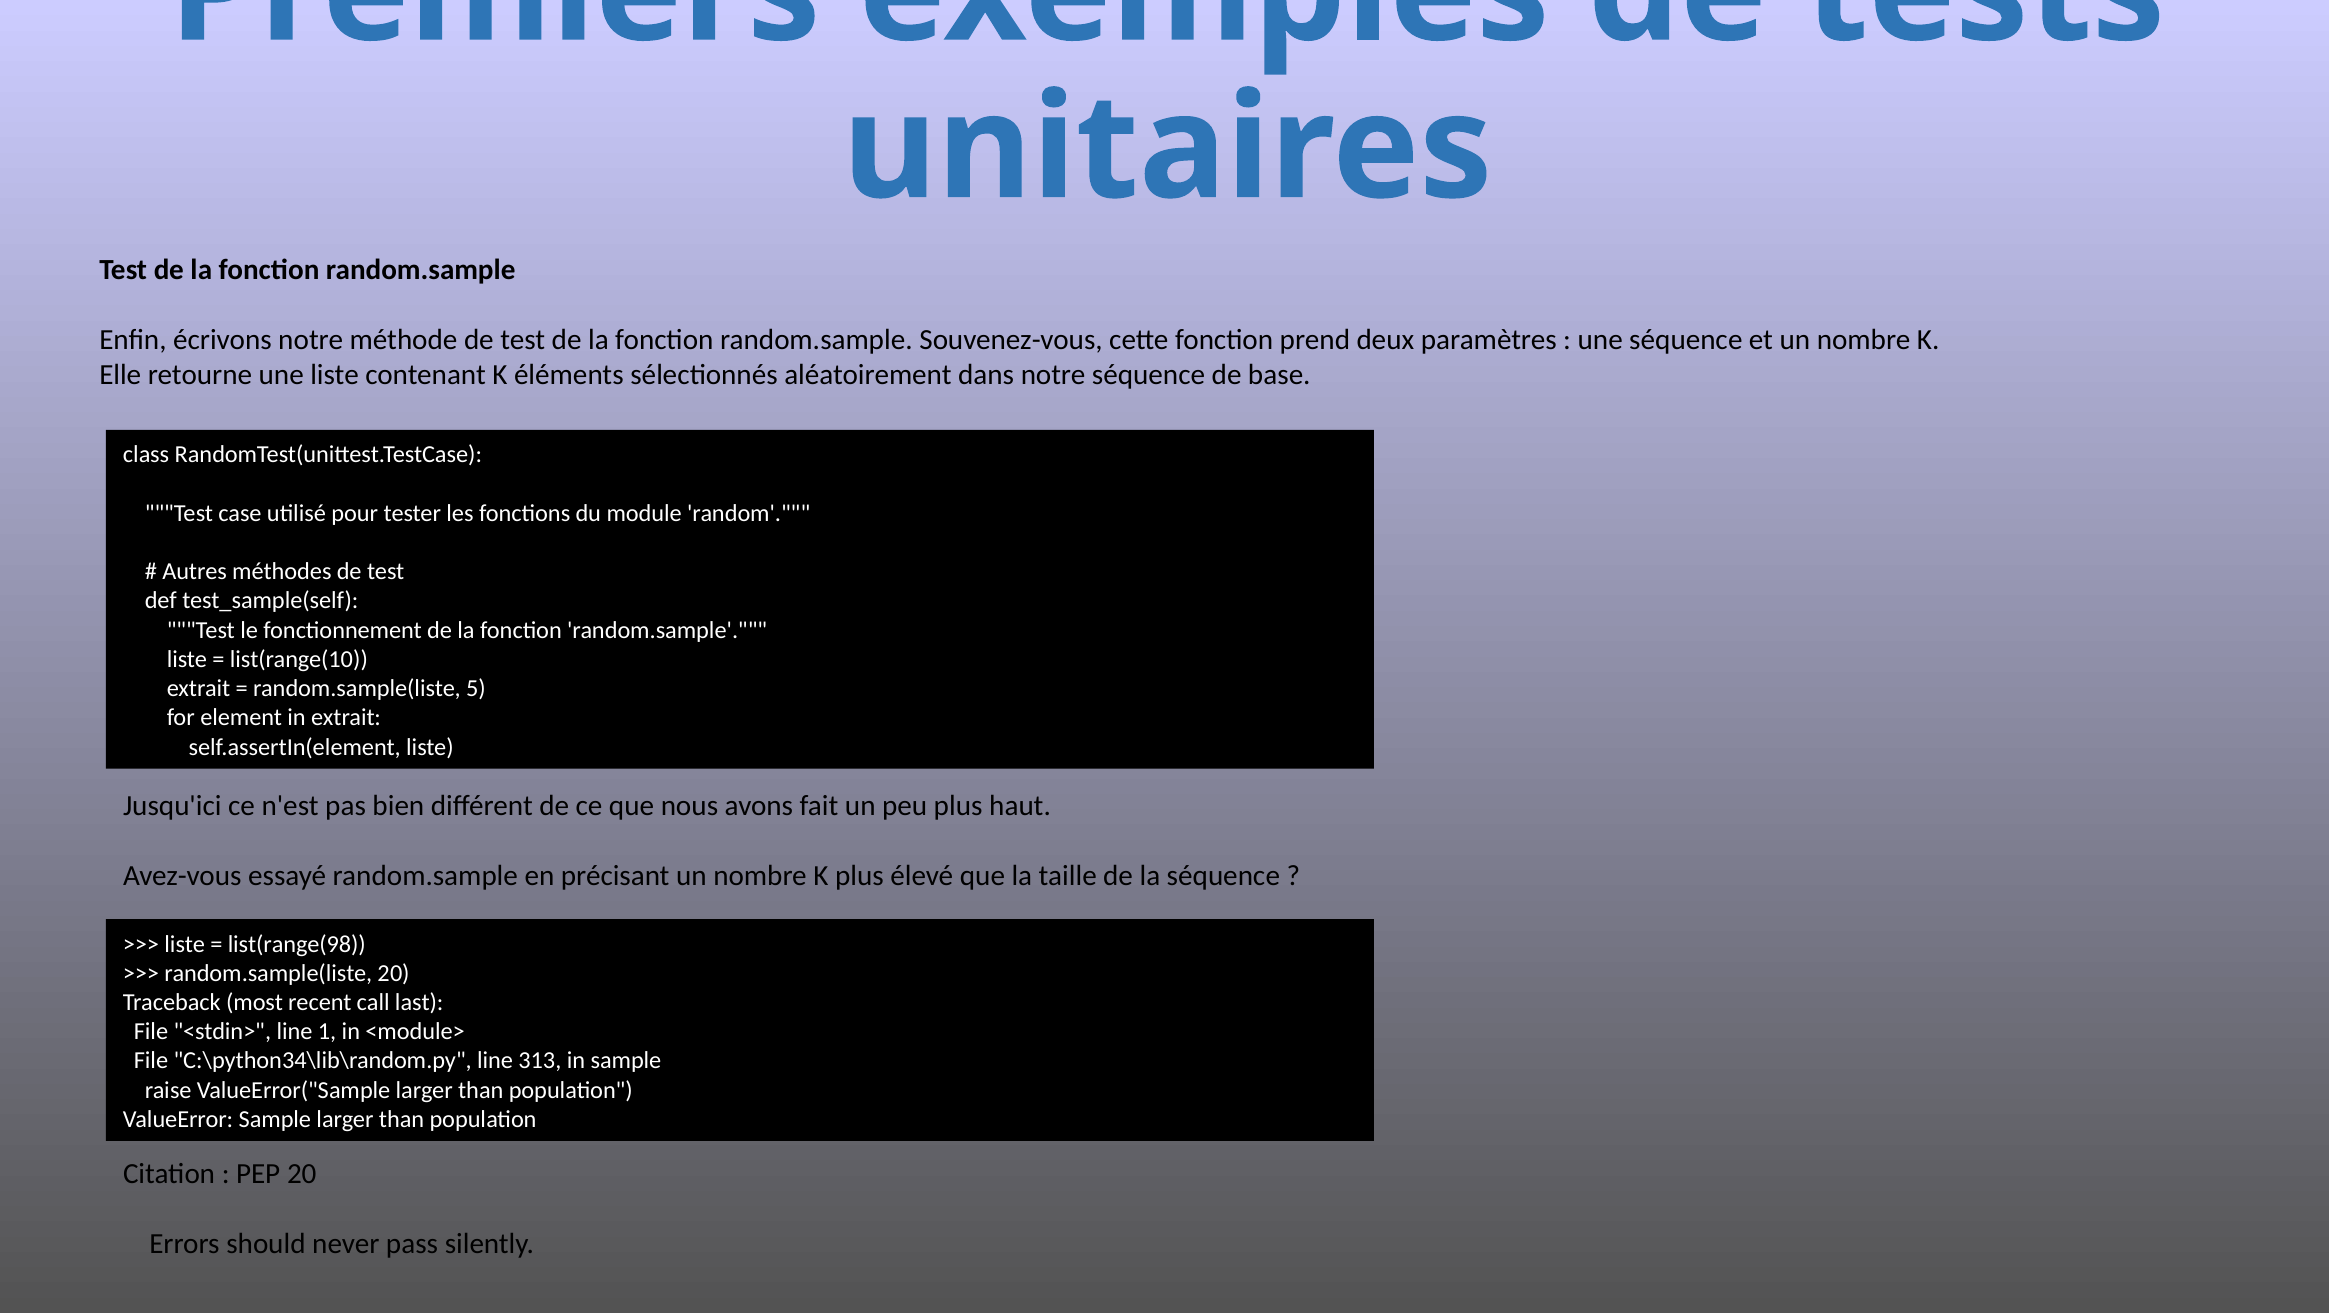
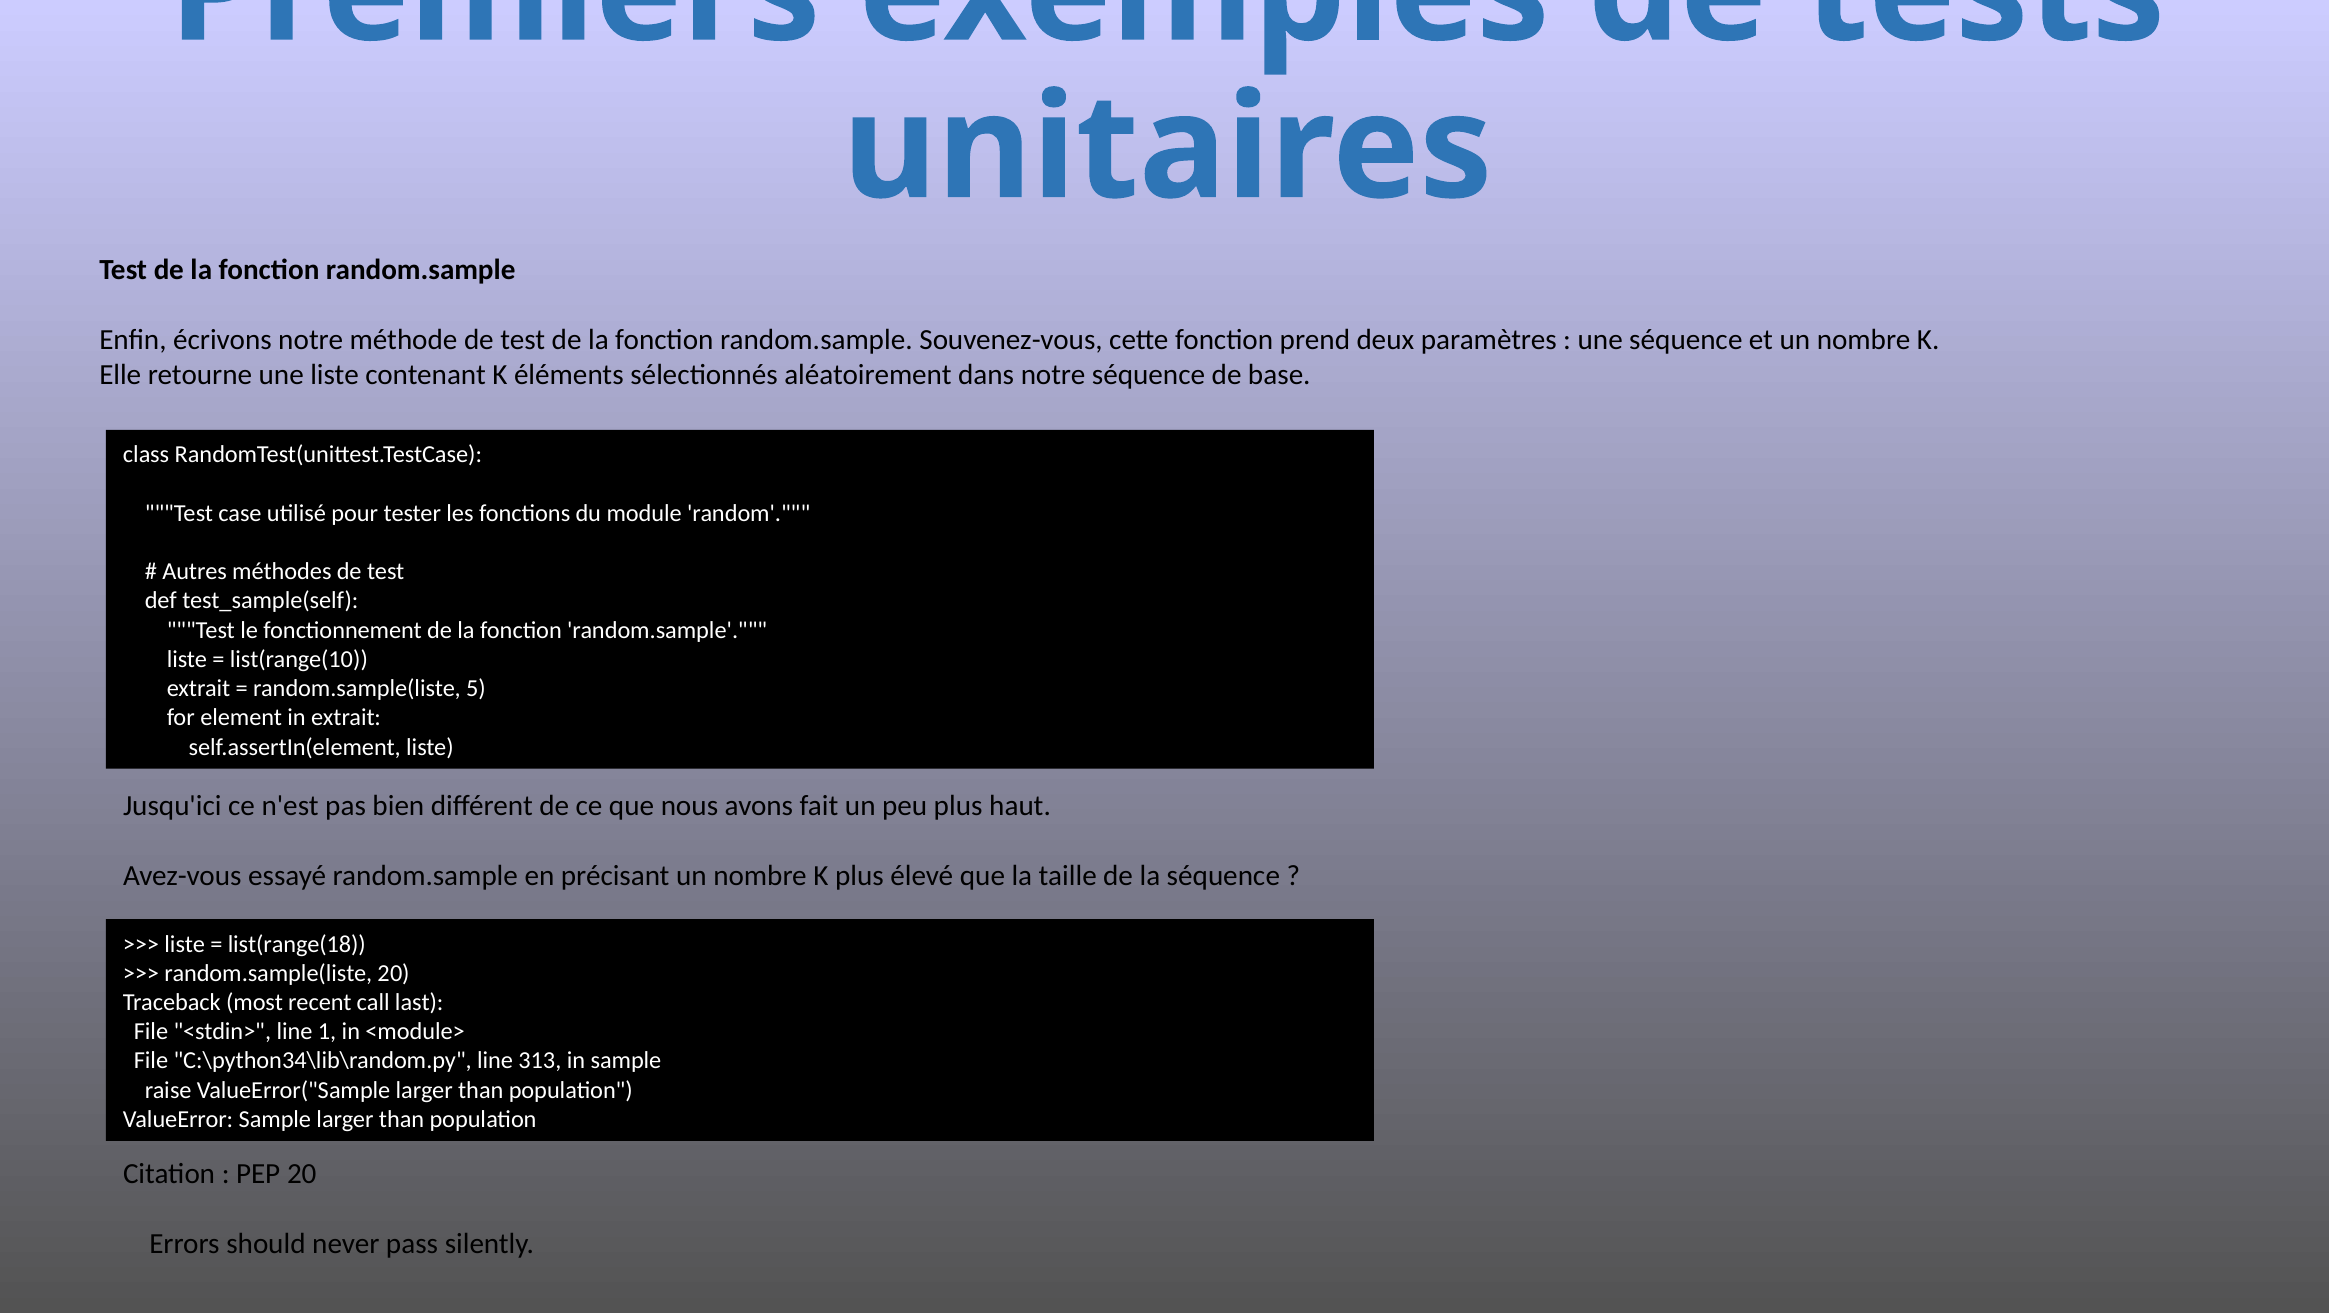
list(range(98: list(range(98 -> list(range(18
